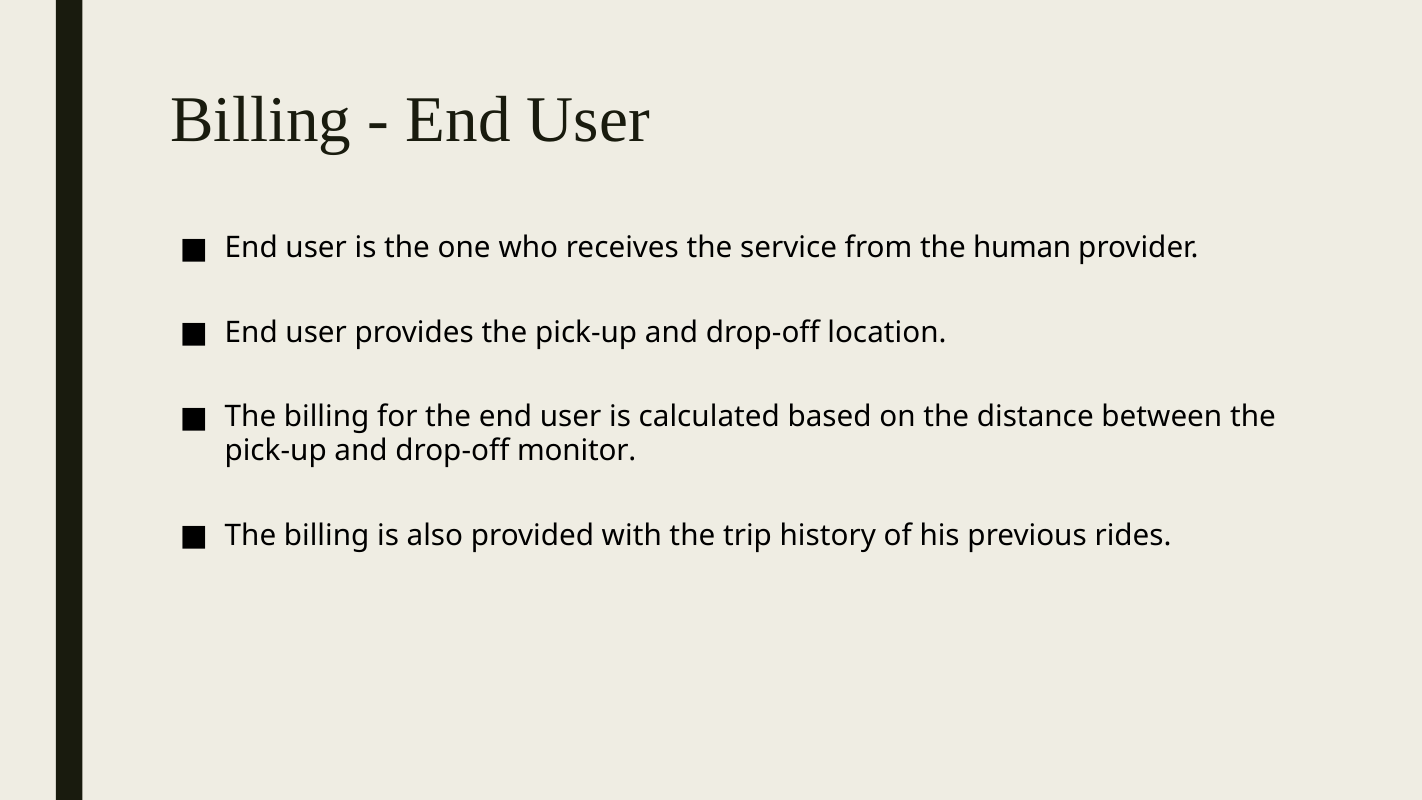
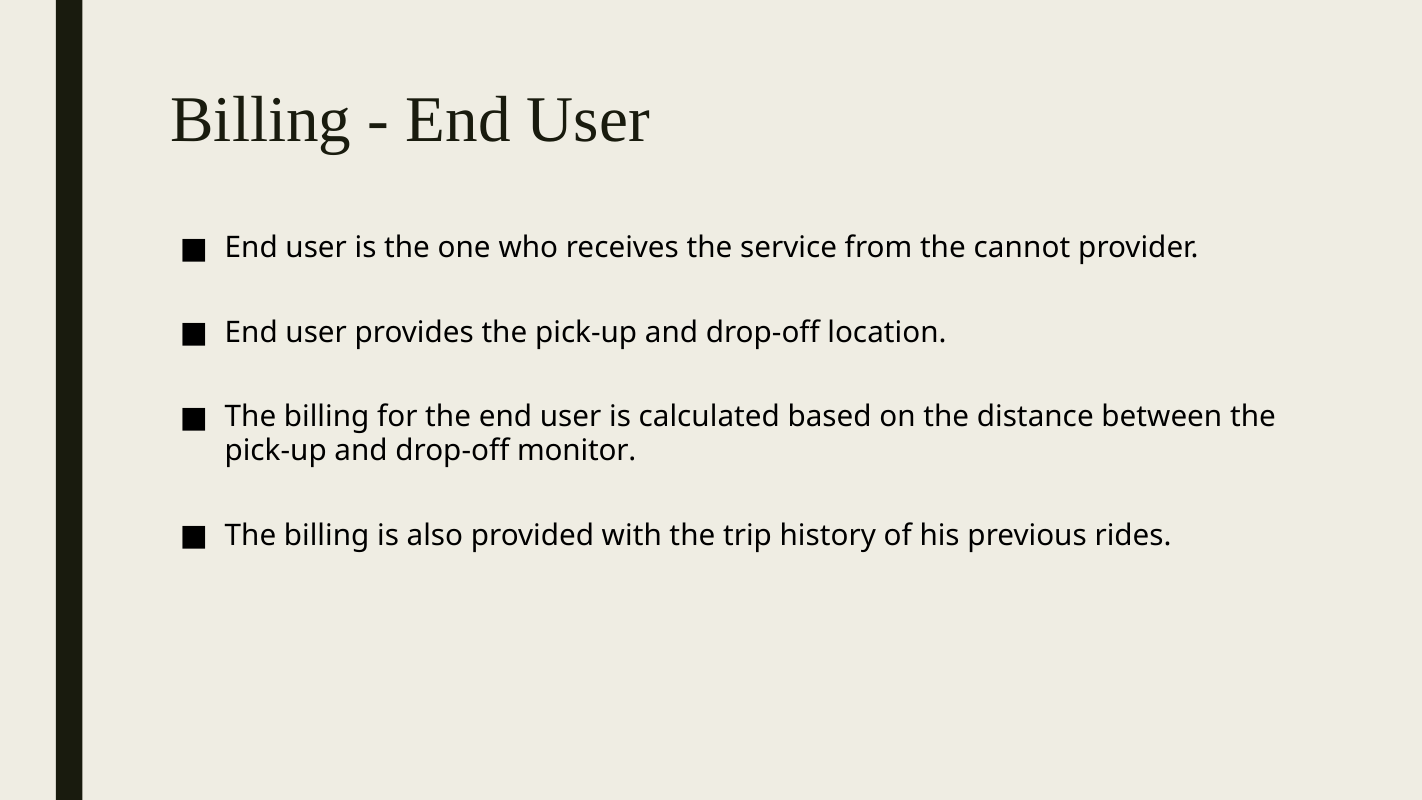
human: human -> cannot
